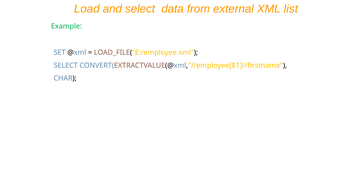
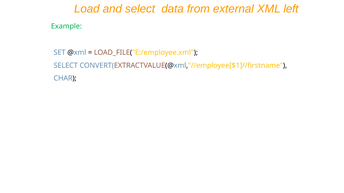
list: list -> left
